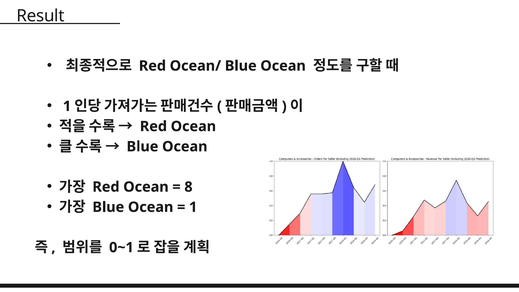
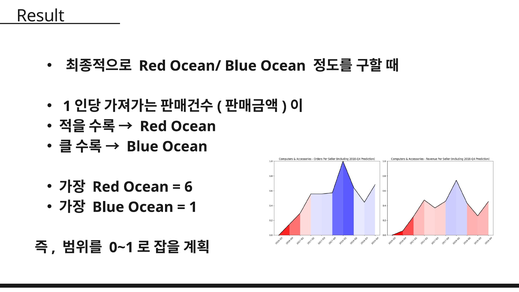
8: 8 -> 6
